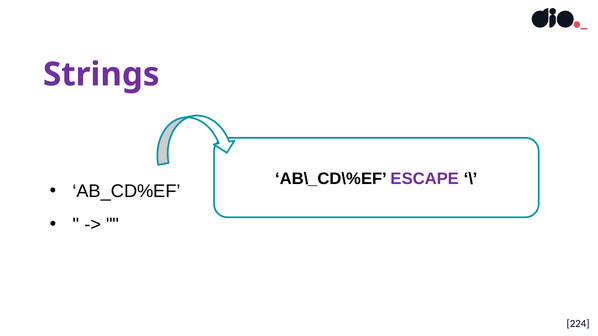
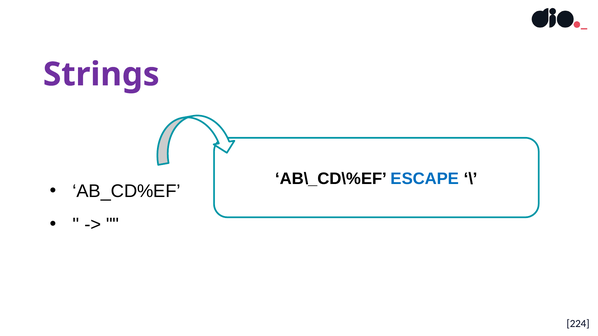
ESCAPE colour: purple -> blue
